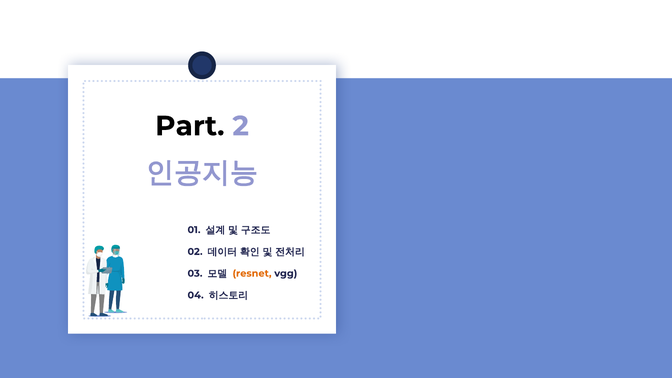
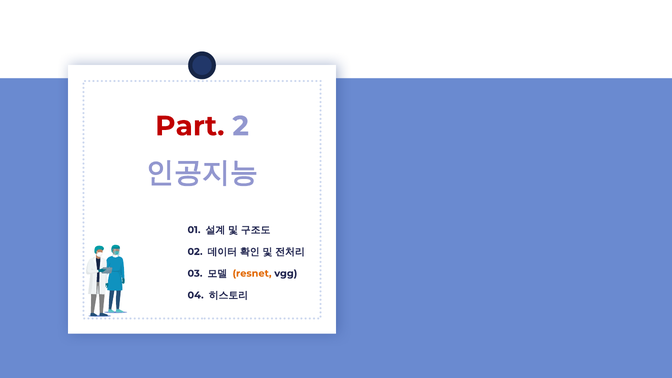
Part colour: black -> red
